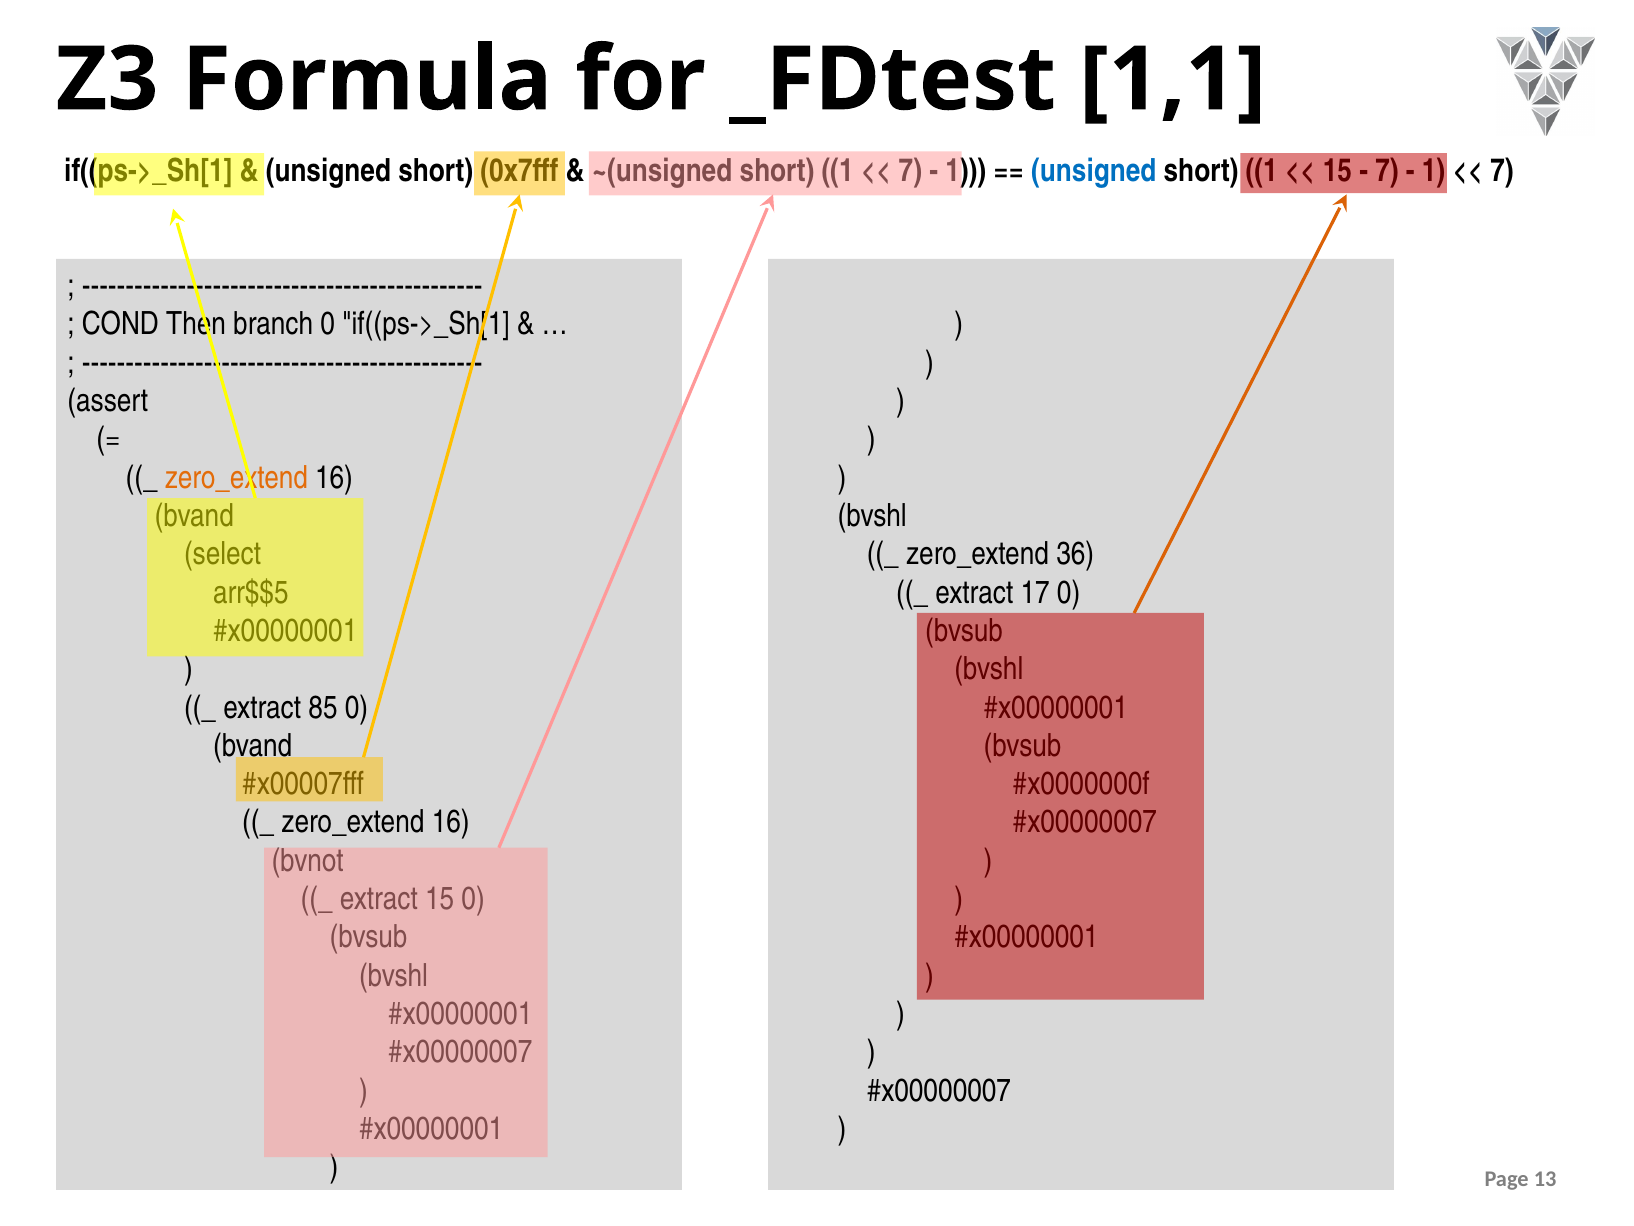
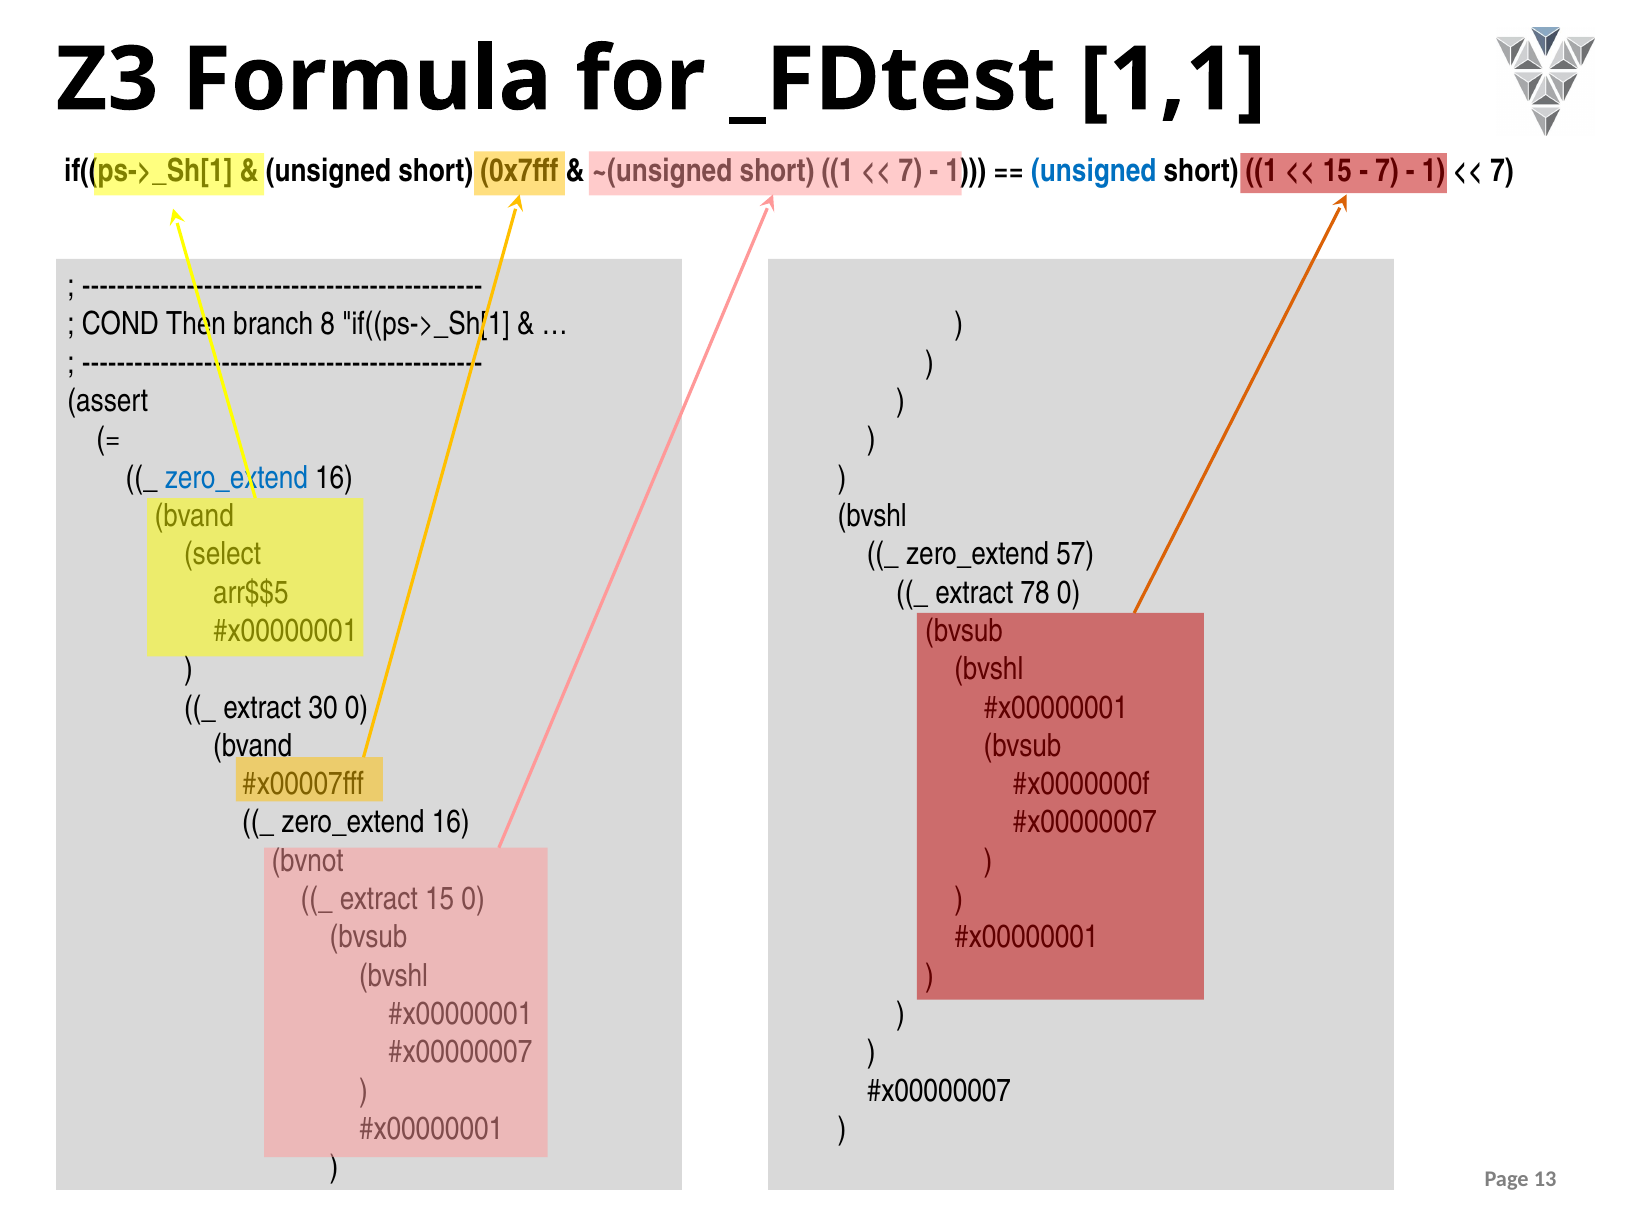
branch 0: 0 -> 8
zero_extend at (236, 477) colour: orange -> blue
36: 36 -> 57
17: 17 -> 78
85: 85 -> 30
